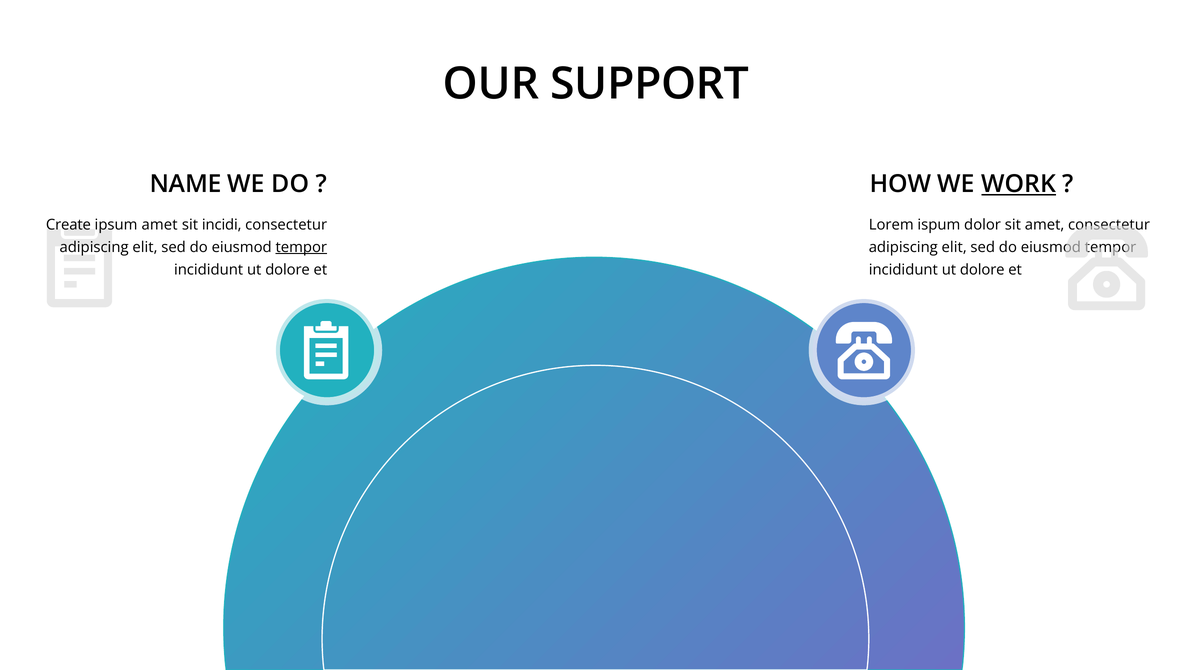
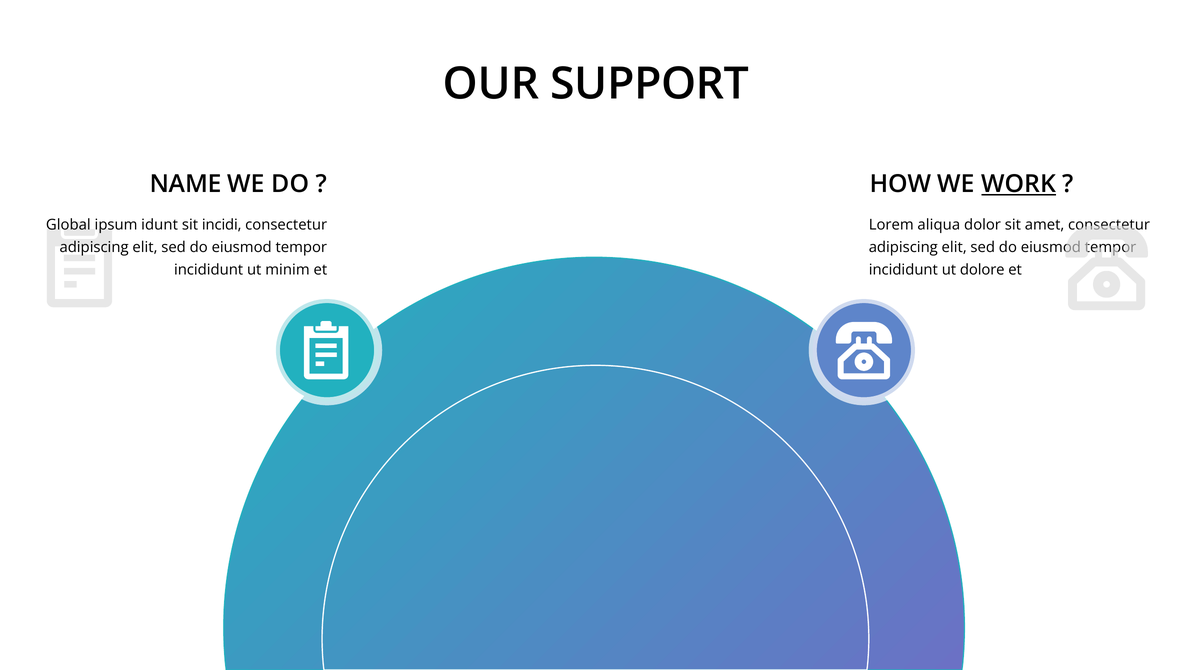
Create: Create -> Global
ipsum amet: amet -> idunt
ispum: ispum -> aliqua
tempor at (301, 247) underline: present -> none
dolore at (288, 270): dolore -> minim
